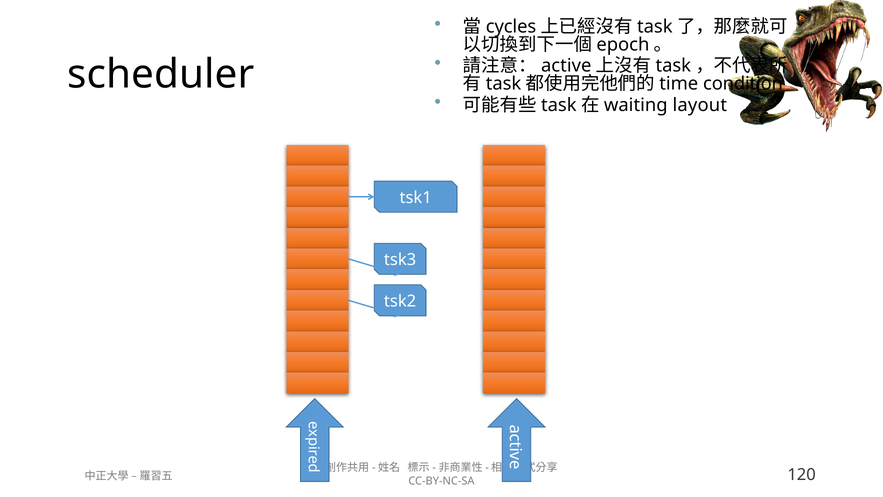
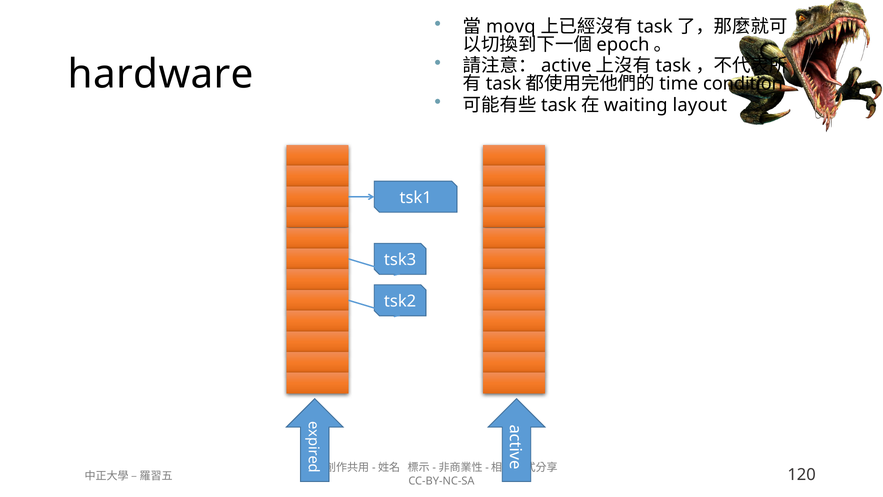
cycles: cycles -> movq
scheduler: scheduler -> hardware
